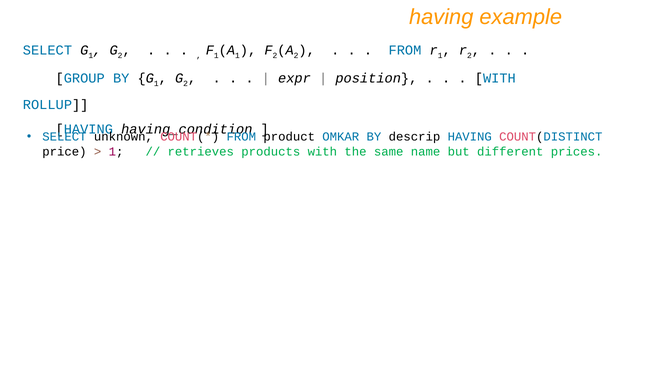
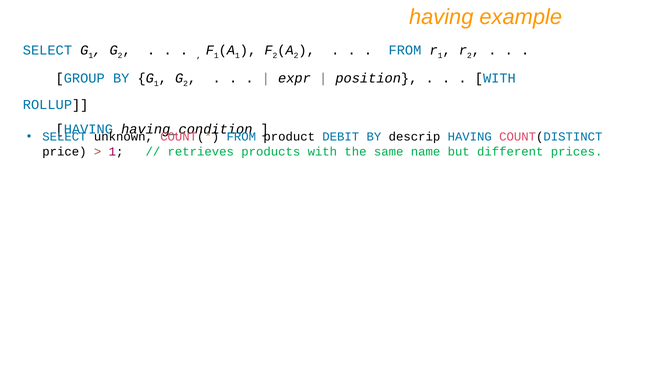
OMKAR: OMKAR -> DEBIT
